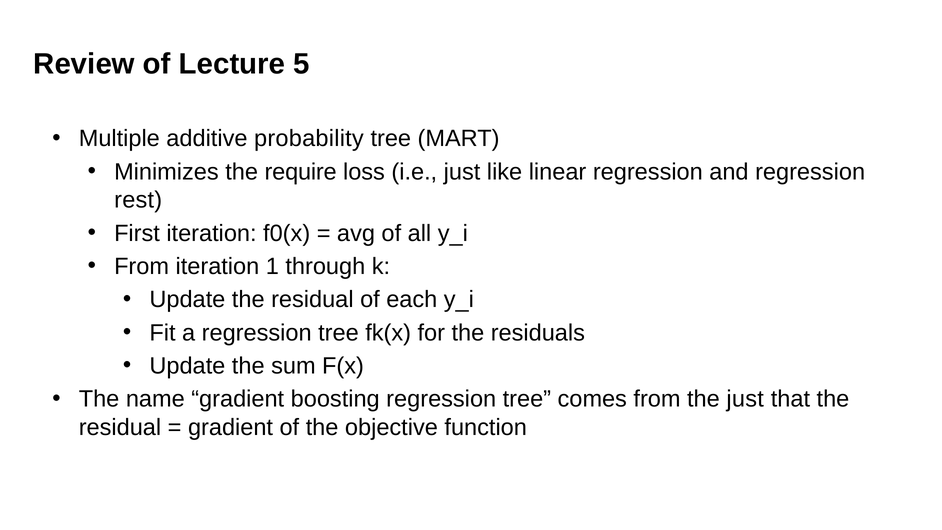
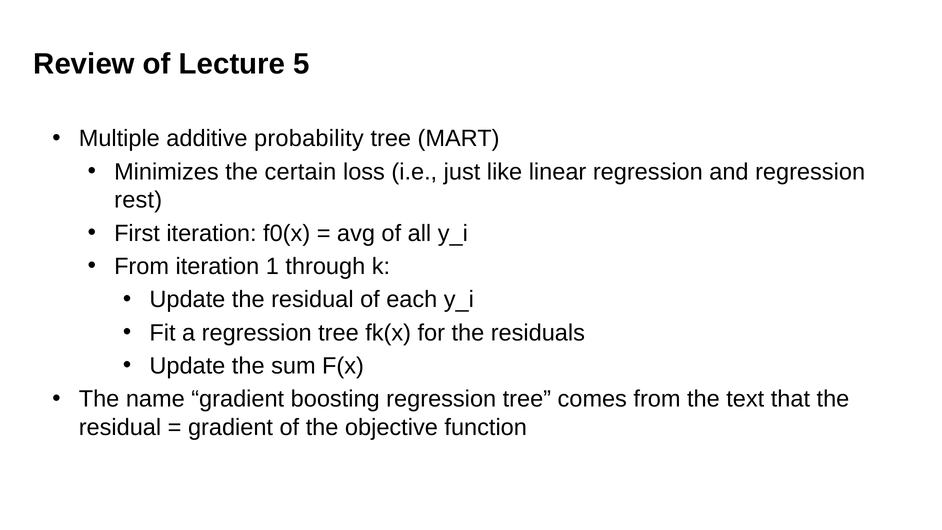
require: require -> certain
the just: just -> text
